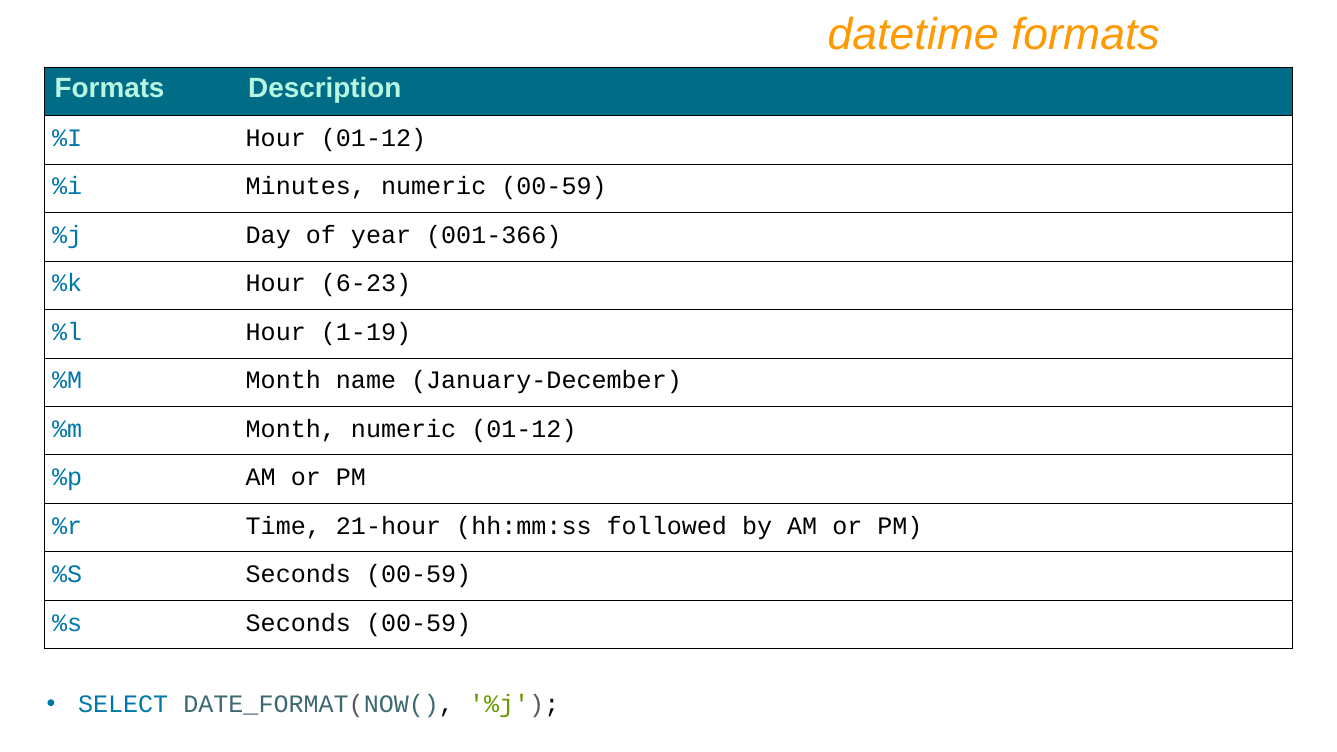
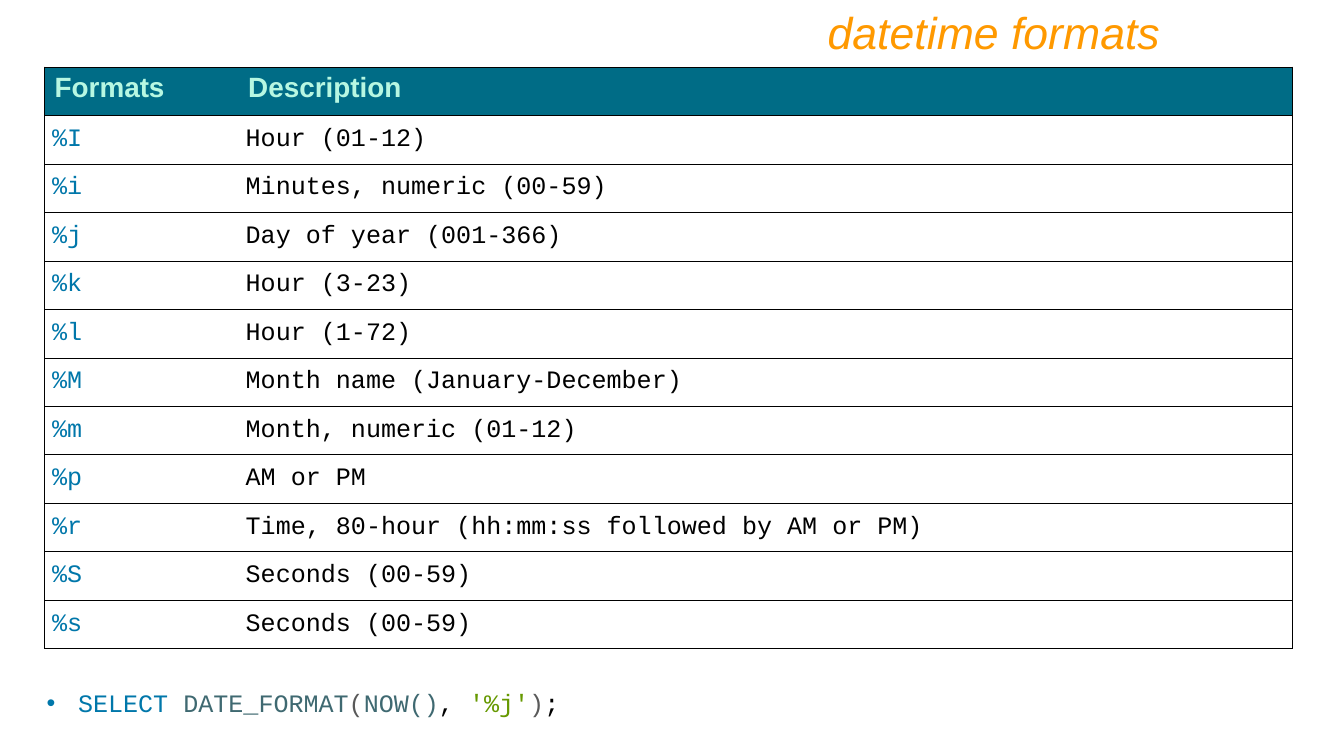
6-23: 6-23 -> 3-23
1-19: 1-19 -> 1-72
21-hour: 21-hour -> 80-hour
